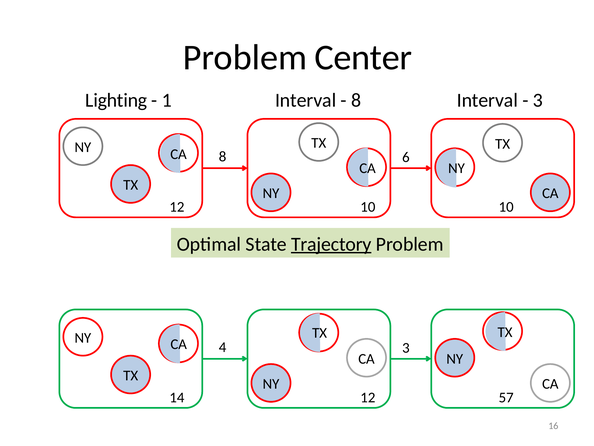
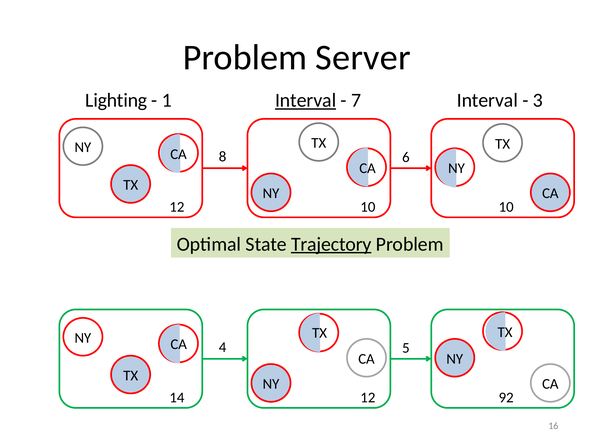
Center: Center -> Server
Interval at (306, 100) underline: none -> present
8 at (356, 100): 8 -> 7
4 3: 3 -> 5
57: 57 -> 92
